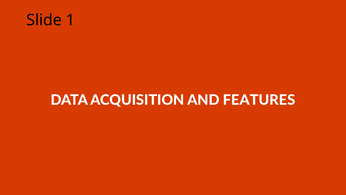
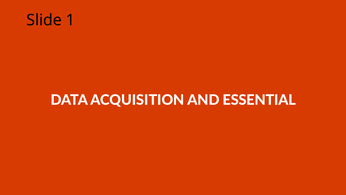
FEATURES: FEATURES -> ESSENTIAL
